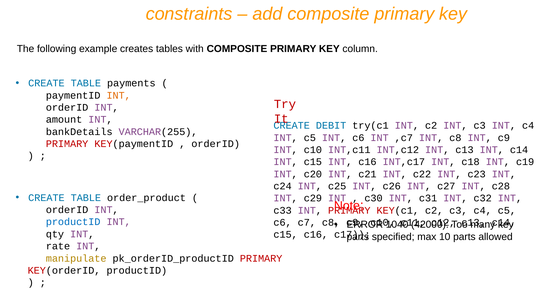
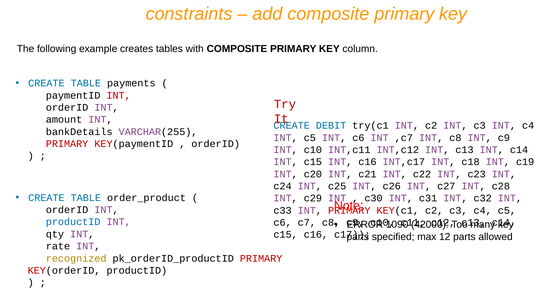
INT at (119, 95) colour: orange -> red
1040: 1040 -> 1090
10: 10 -> 12
manipulate: manipulate -> recognized
